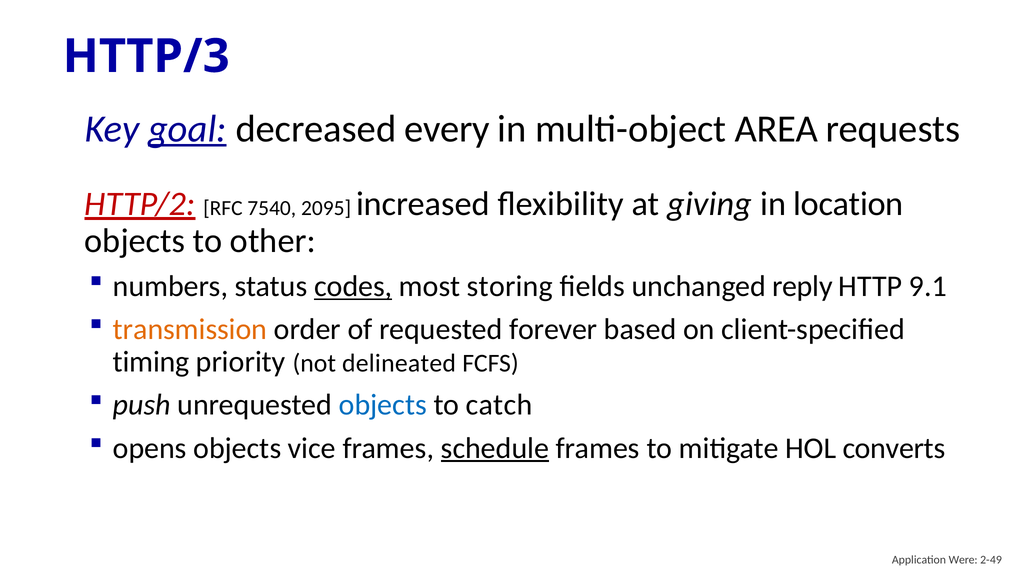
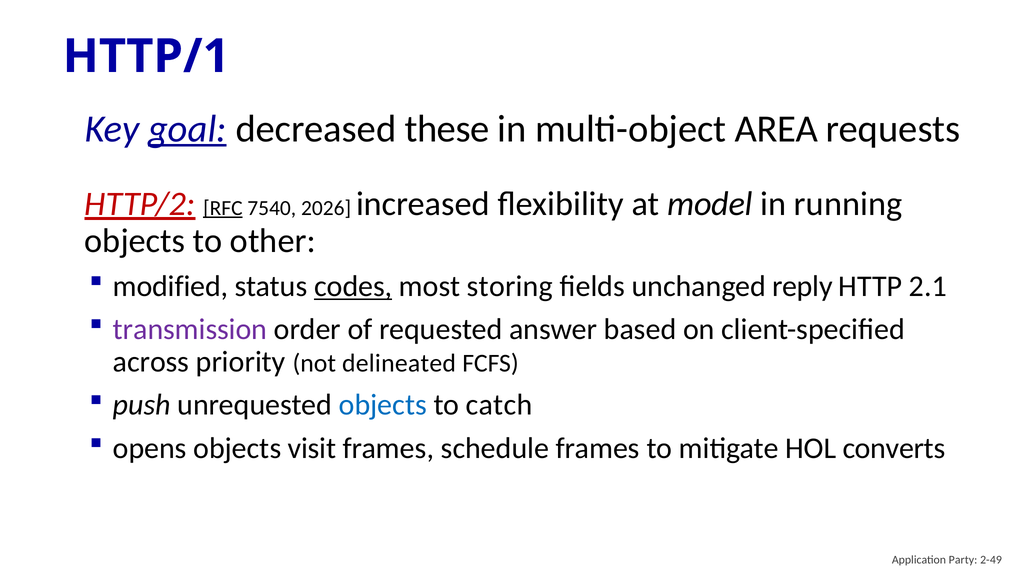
HTTP/3: HTTP/3 -> HTTP/1
every: every -> these
RFC underline: none -> present
2095: 2095 -> 2026
giving: giving -> model
location: location -> running
numbers: numbers -> modified
9.1: 9.1 -> 2.1
transmission colour: orange -> purple
forever: forever -> answer
timing: timing -> across
vice: vice -> visit
schedule underline: present -> none
Were: Were -> Party
